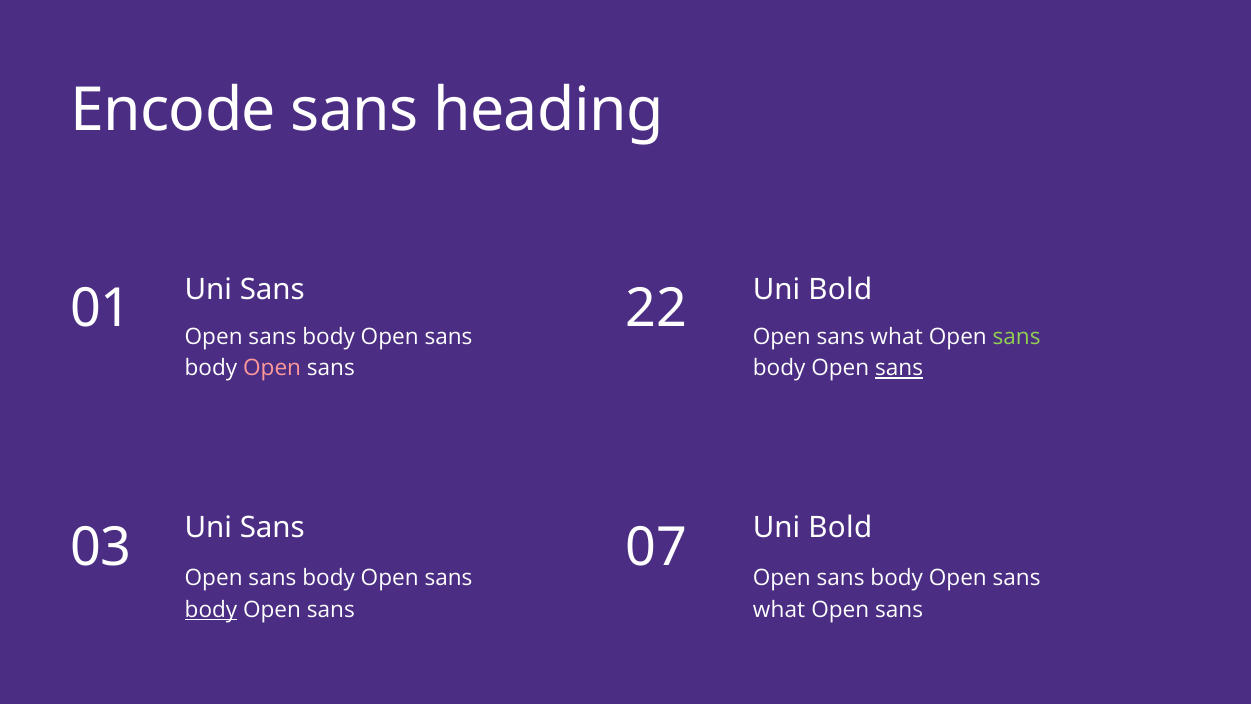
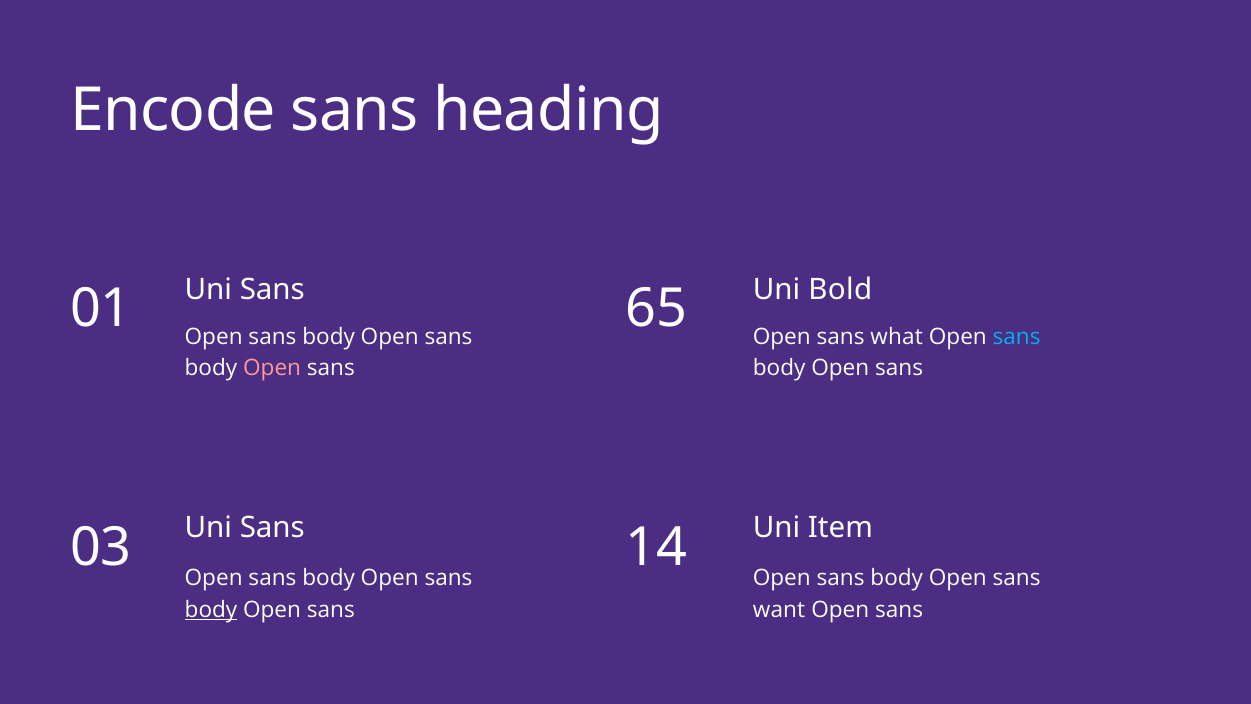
22: 22 -> 65
sans at (1017, 336) colour: light green -> light blue
sans at (899, 368) underline: present -> none
Bold at (840, 528): Bold -> Item
07: 07 -> 14
what at (779, 610): what -> want
